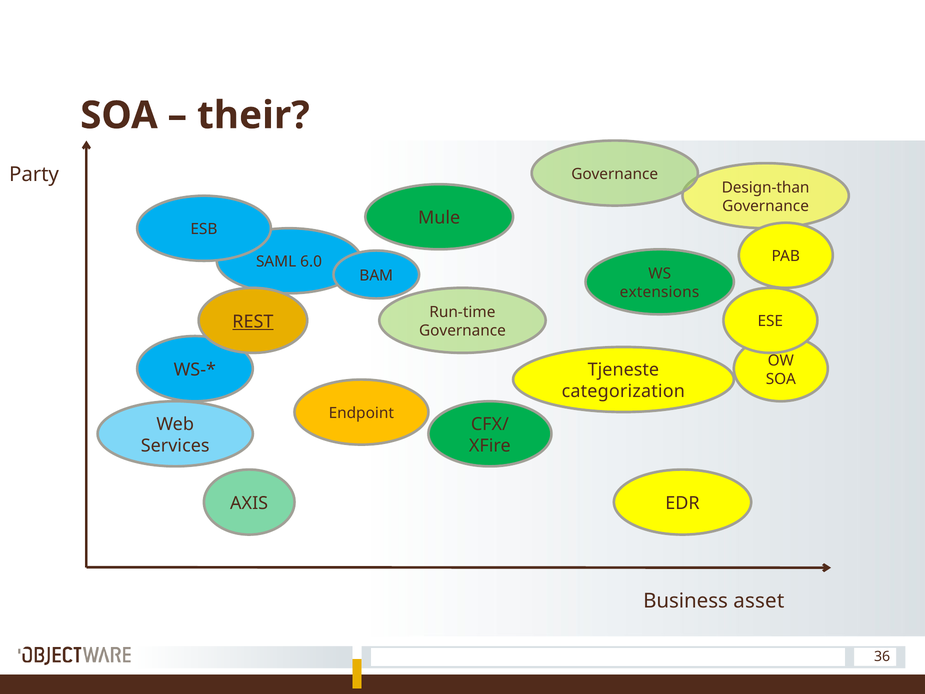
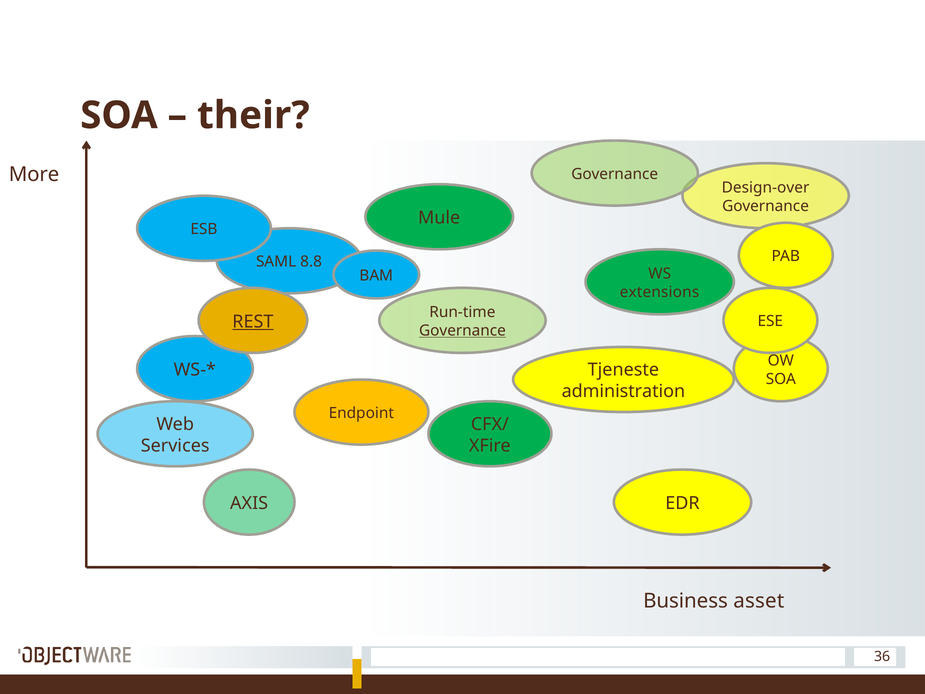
Party: Party -> More
Design-than: Design-than -> Design-over
6.0: 6.0 -> 8.8
Governance at (462, 331) underline: none -> present
categorization: categorization -> administration
